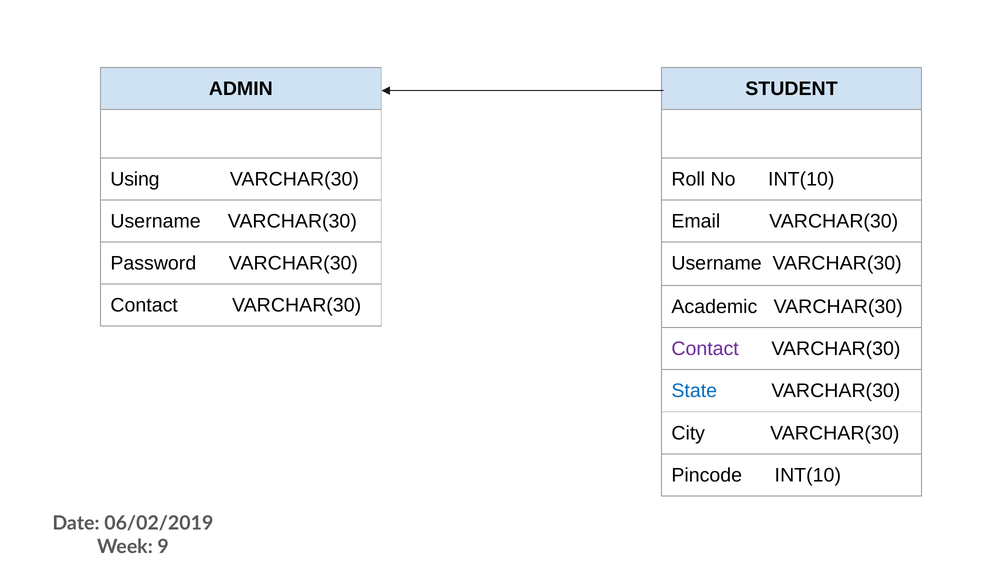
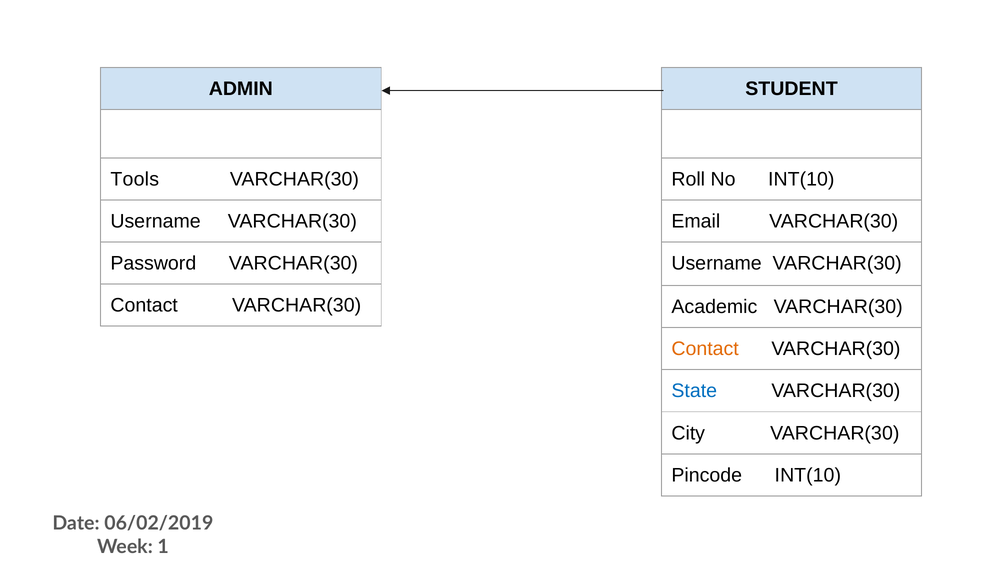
Using: Using -> Tools
Contact at (705, 349) colour: purple -> orange
9: 9 -> 1
